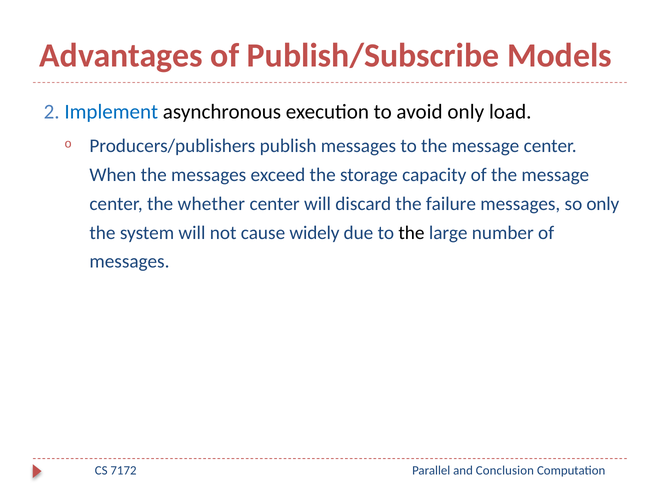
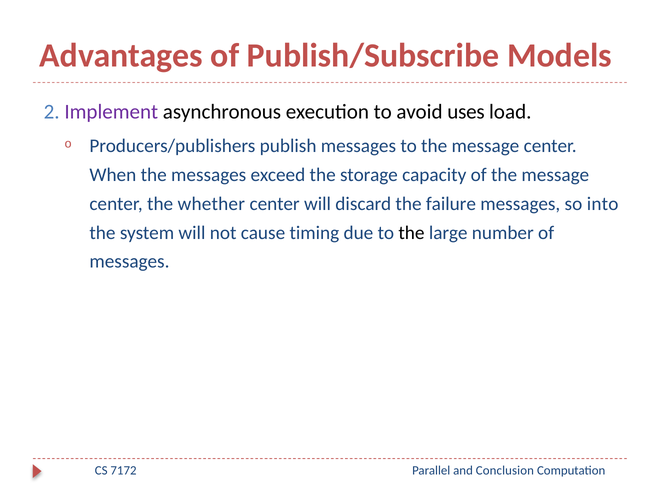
Implement colour: blue -> purple
avoid only: only -> uses
so only: only -> into
widely: widely -> timing
